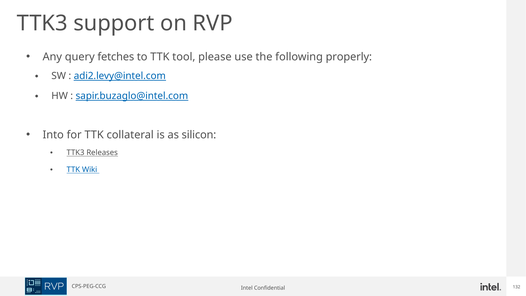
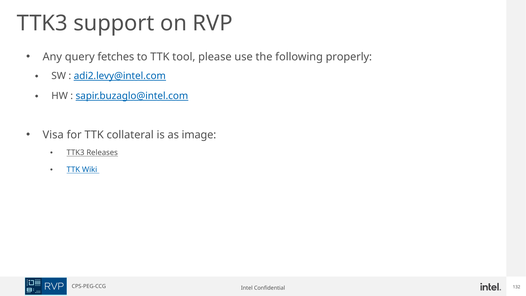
Into: Into -> Visa
silicon: silicon -> image
